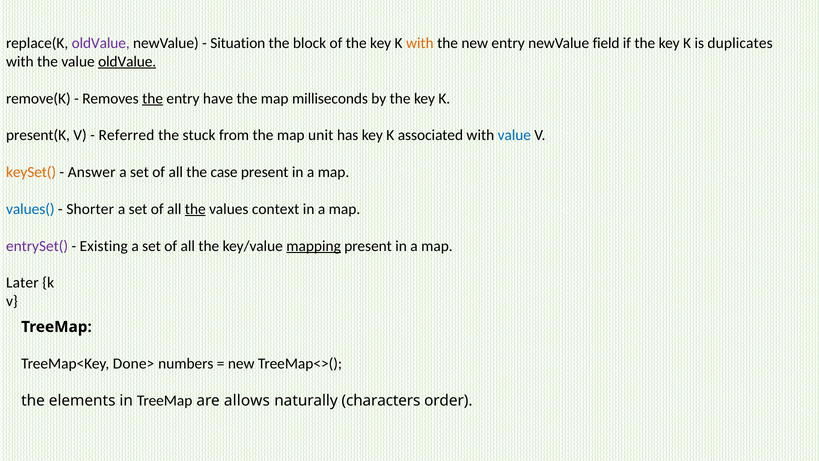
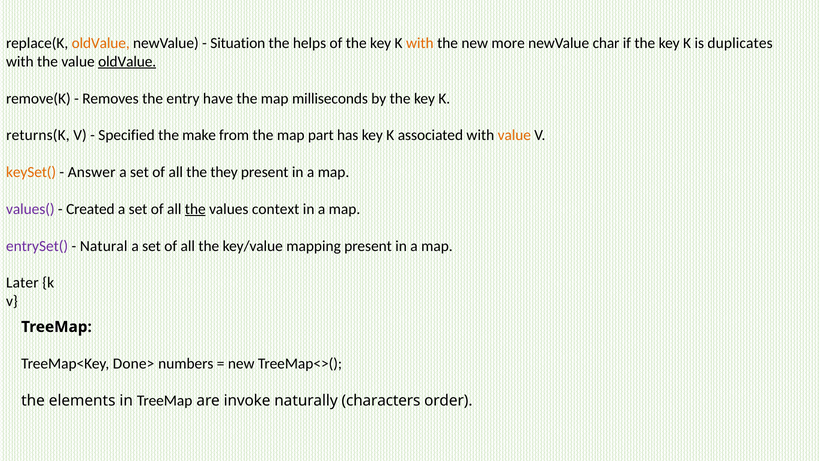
oldValue at (101, 43) colour: purple -> orange
block: block -> helps
new entry: entry -> more
field: field -> char
the at (153, 98) underline: present -> none
present(K: present(K -> returns(K
Referred: Referred -> Specified
stuck: stuck -> make
unit: unit -> part
value at (514, 135) colour: blue -> orange
case: case -> they
values( colour: blue -> purple
Shorter: Shorter -> Created
Existing: Existing -> Natural
mapping underline: present -> none
allows: allows -> invoke
